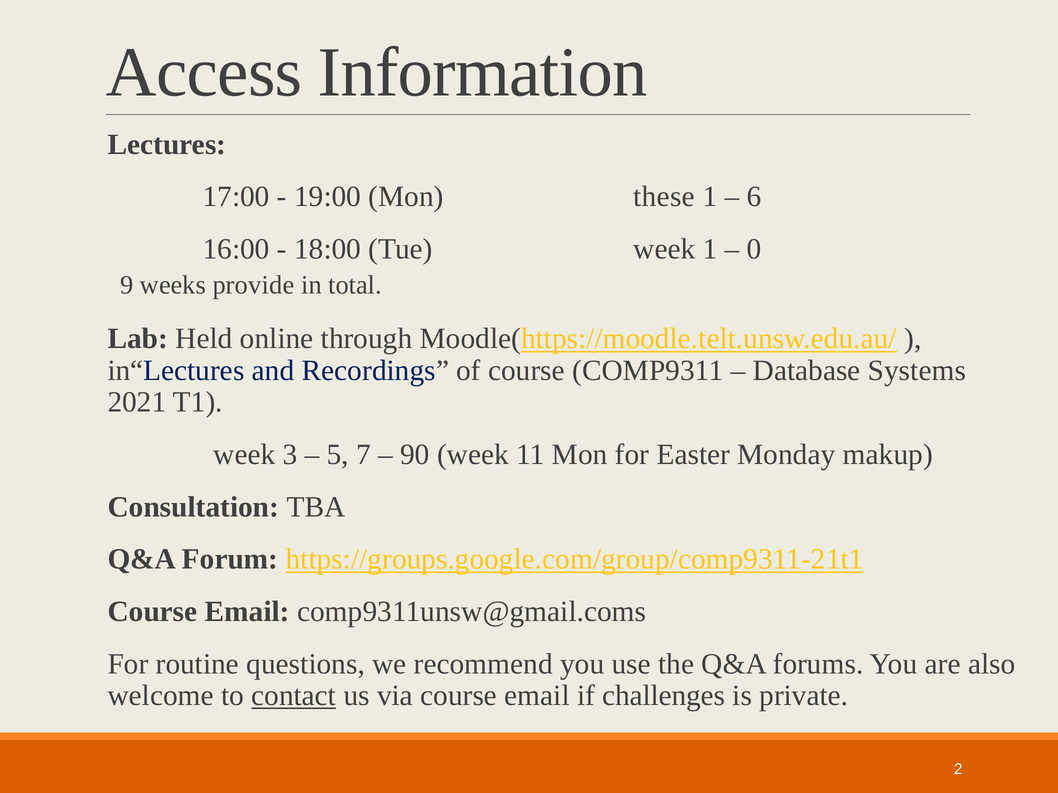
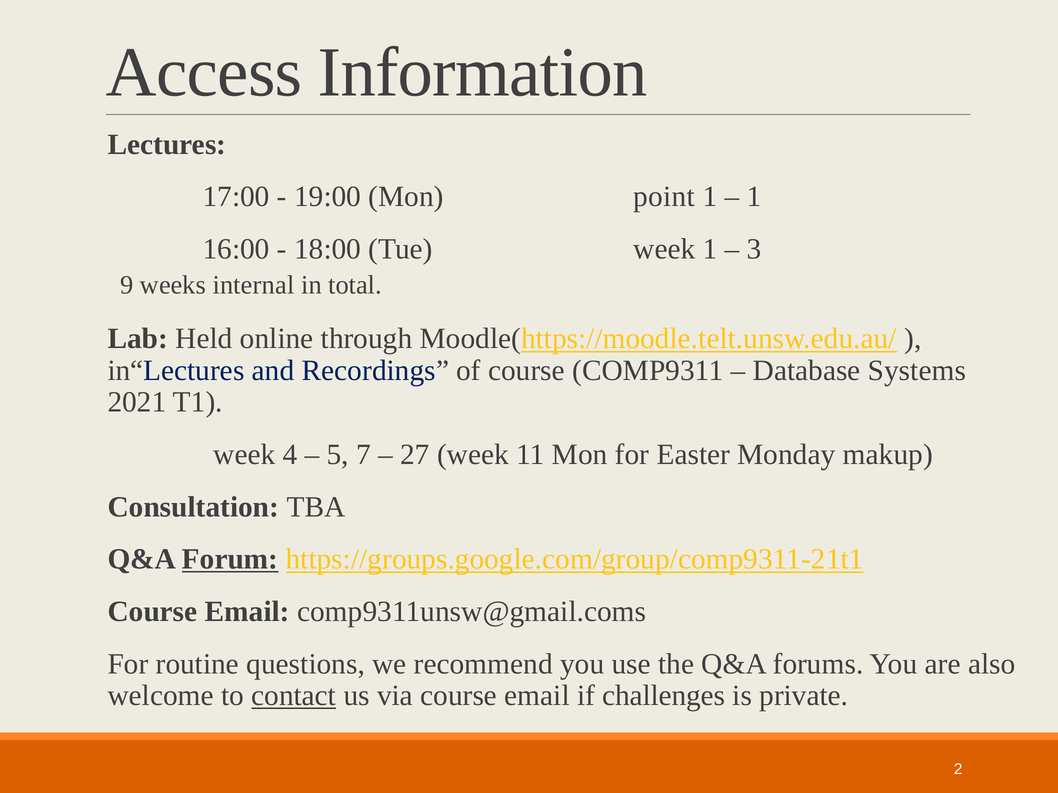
these: these -> point
6 at (754, 197): 6 -> 1
0: 0 -> 3
provide: provide -> internal
3: 3 -> 4
90: 90 -> 27
Forum underline: none -> present
